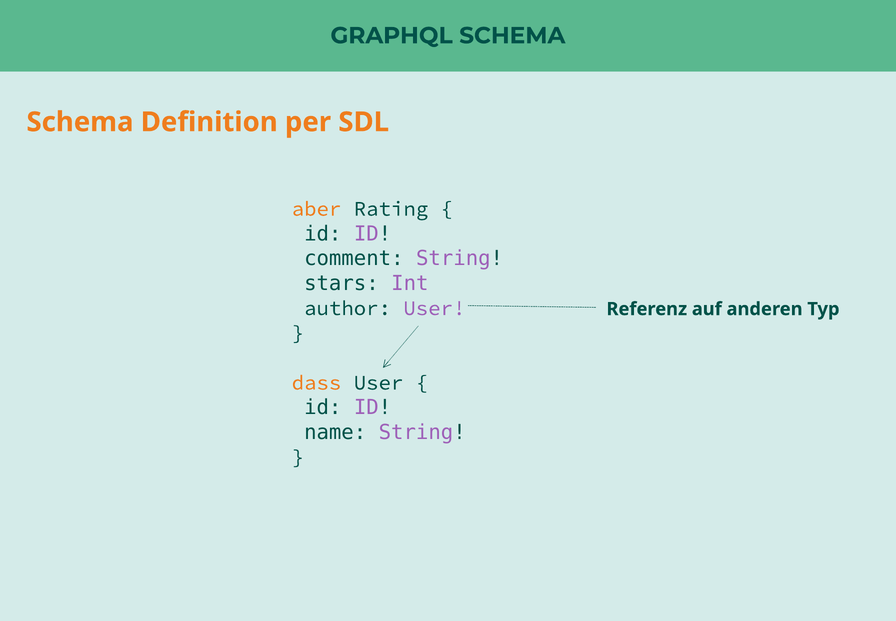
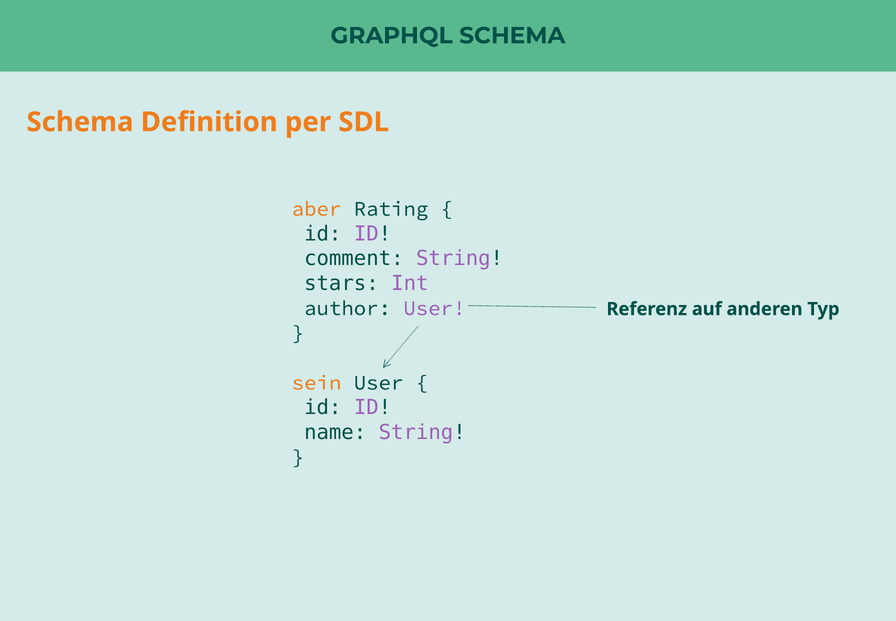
dass: dass -> sein
